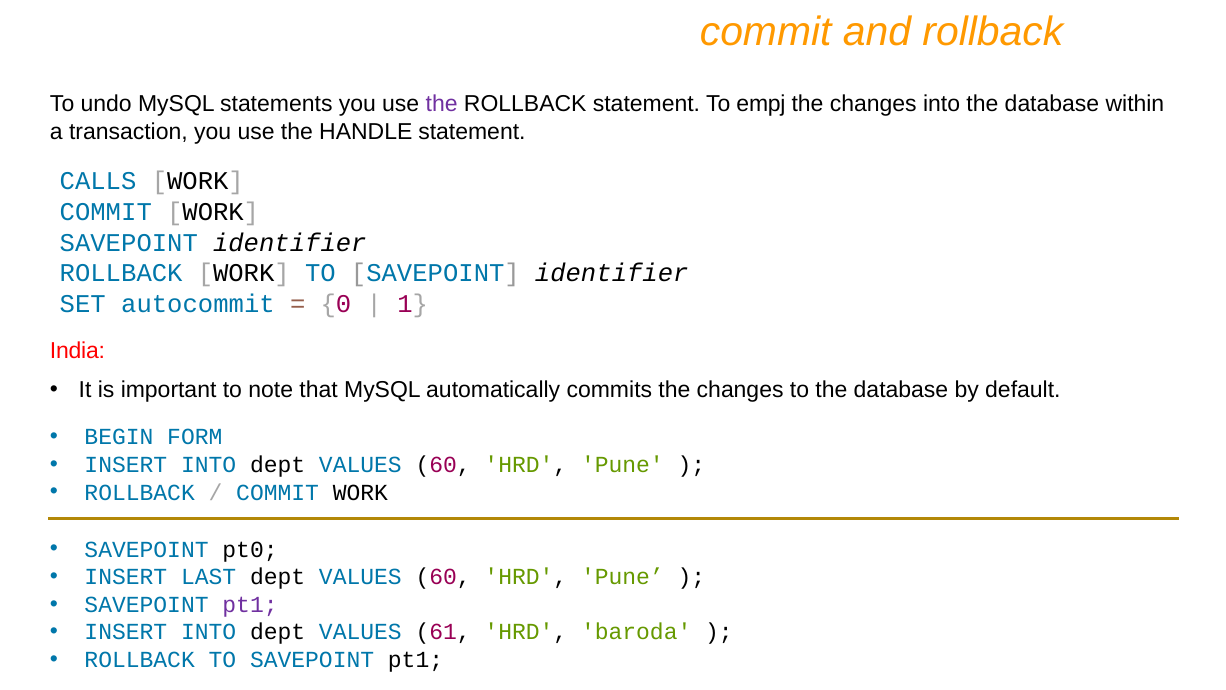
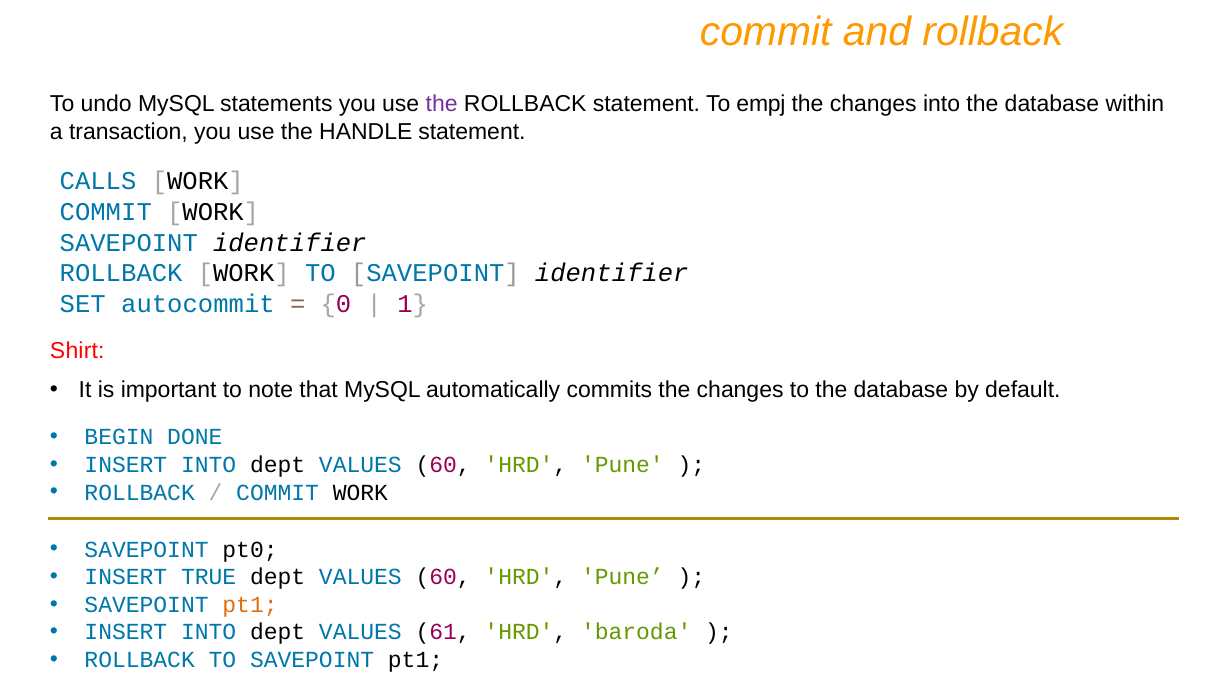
India: India -> Shirt
FORM: FORM -> DONE
LAST: LAST -> TRUE
pt1 at (250, 604) colour: purple -> orange
